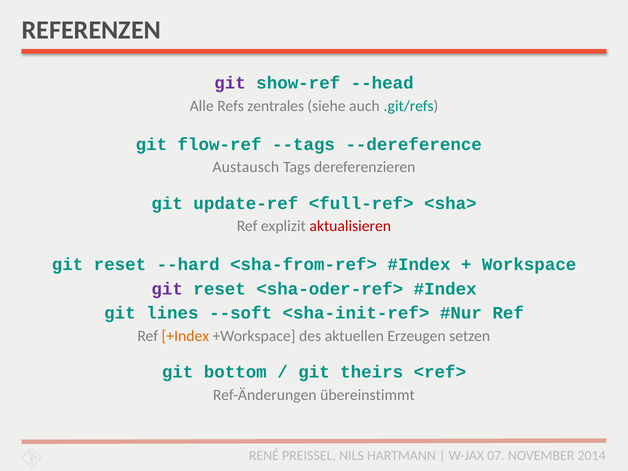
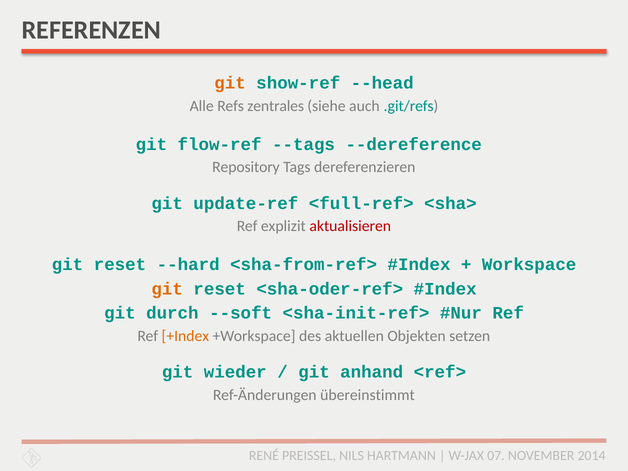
git at (230, 83) colour: purple -> orange
Austausch: Austausch -> Repository
git at (167, 289) colour: purple -> orange
lines: lines -> durch
Erzeugen: Erzeugen -> Objekten
bottom: bottom -> wieder
theirs: theirs -> anhand
